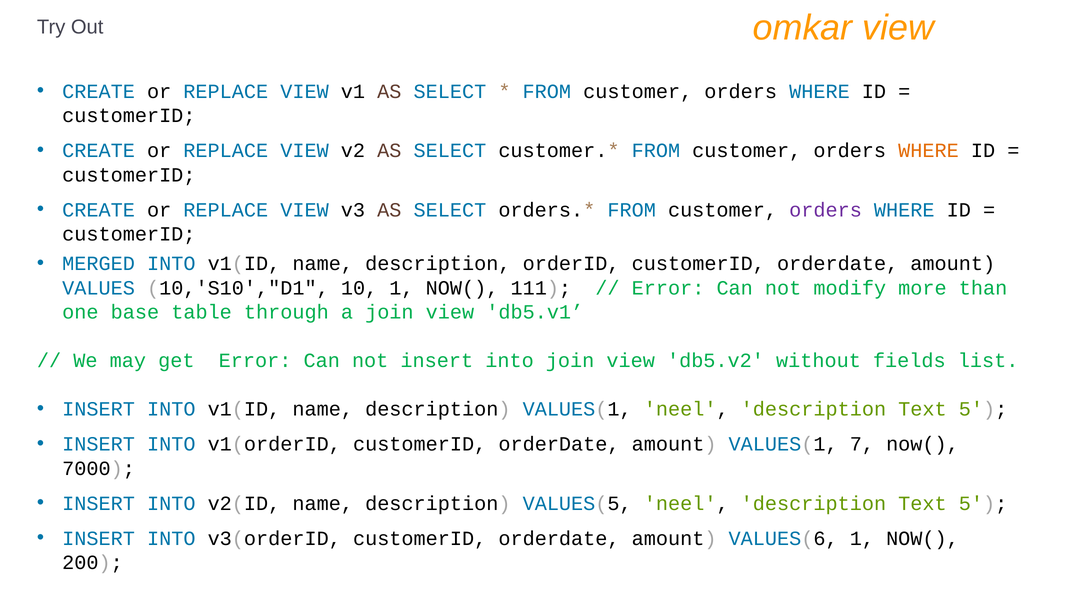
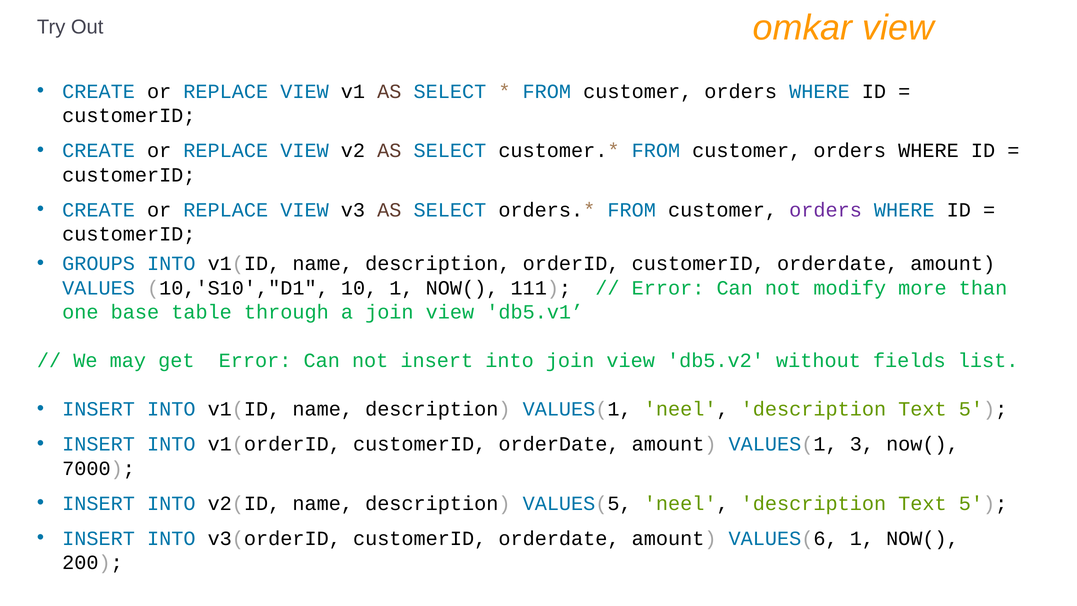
WHERE at (929, 151) colour: orange -> black
MERGED: MERGED -> GROUPS
7: 7 -> 3
